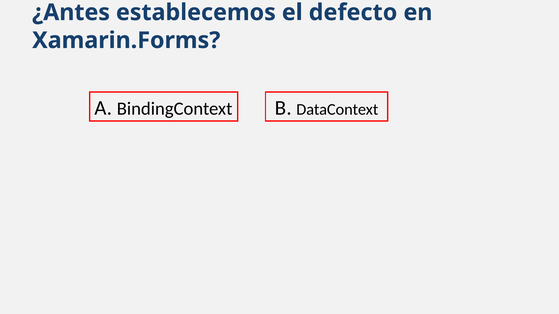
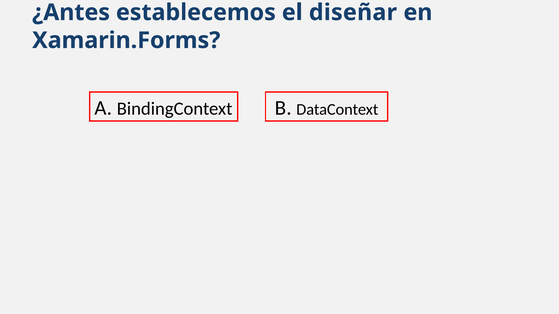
defecto: defecto -> diseñar
